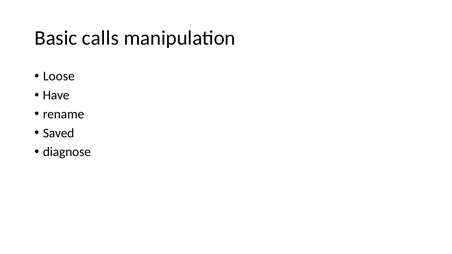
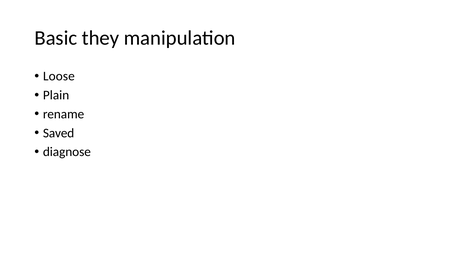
calls: calls -> they
Have: Have -> Plain
